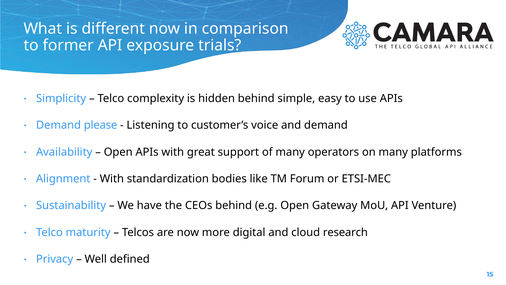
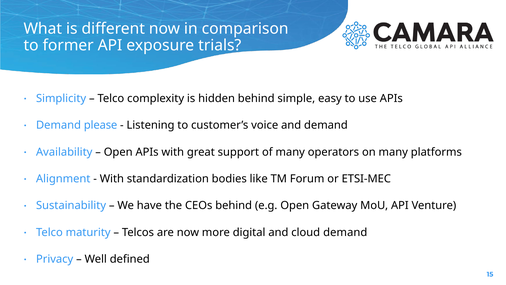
cloud research: research -> demand
